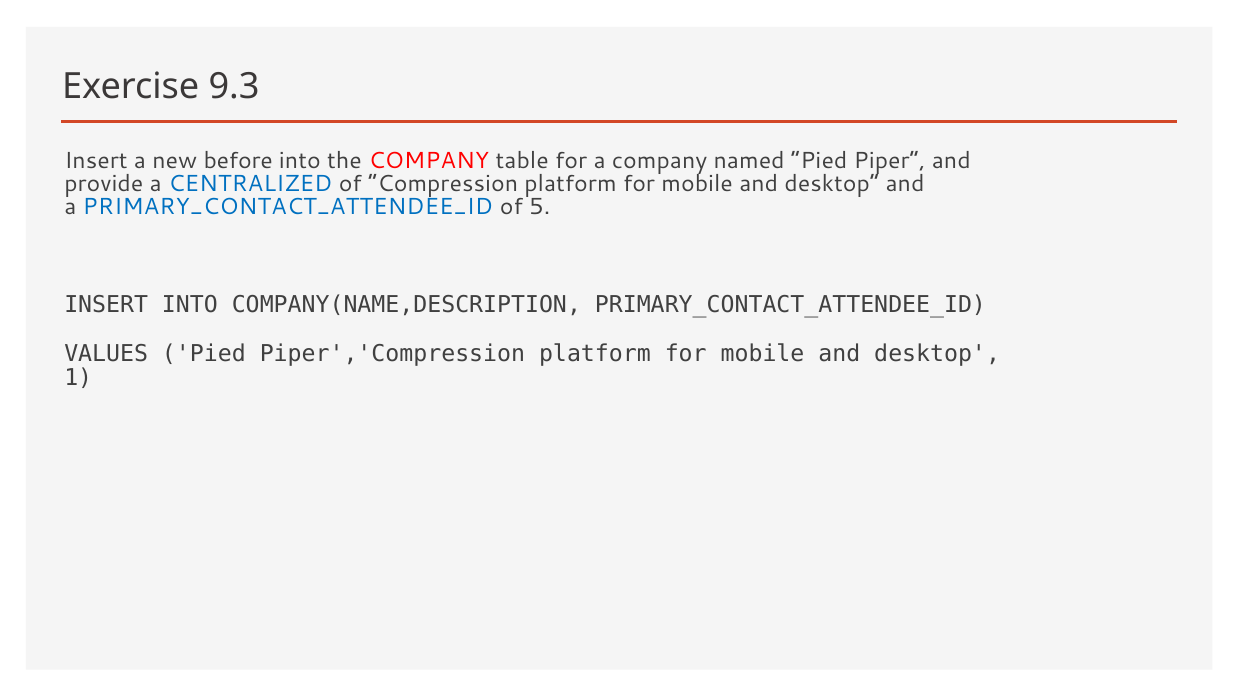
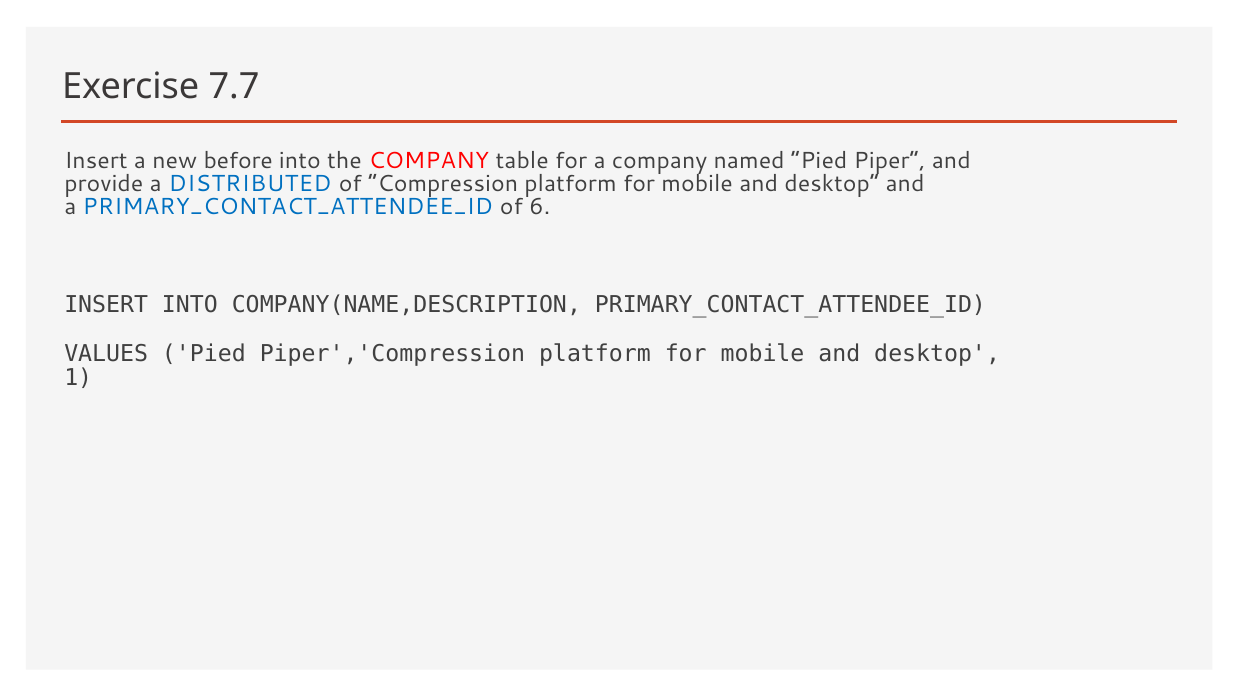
9.3: 9.3 -> 7.7
CENTRALIZED: CENTRALIZED -> DISTRIBUTED
5: 5 -> 6
